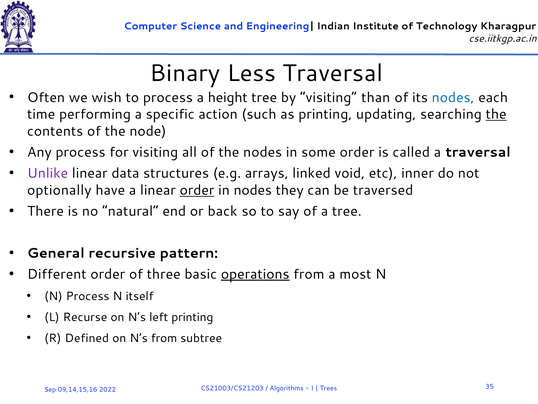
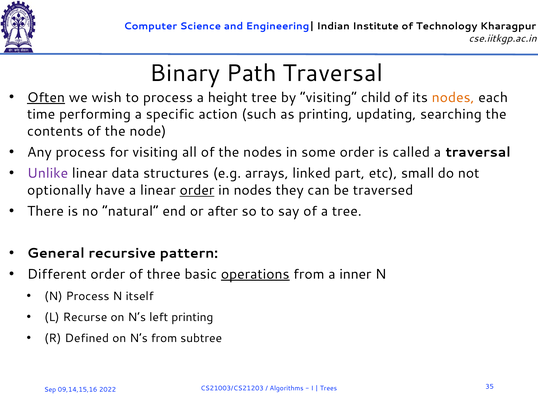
Less: Less -> Path
Often underline: none -> present
than: than -> child
nodes at (453, 97) colour: blue -> orange
the at (496, 114) underline: present -> none
void: void -> part
inner: inner -> small
back: back -> after
most: most -> inner
